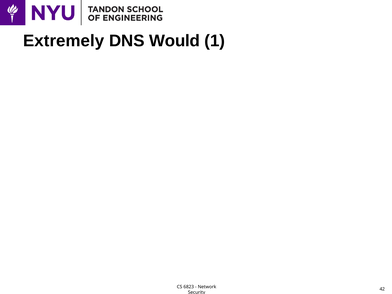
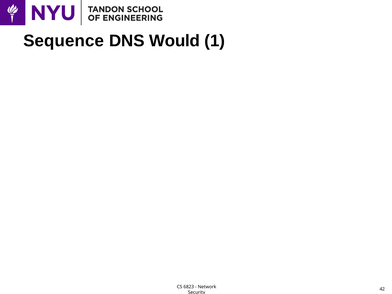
Extremely: Extremely -> Sequence
